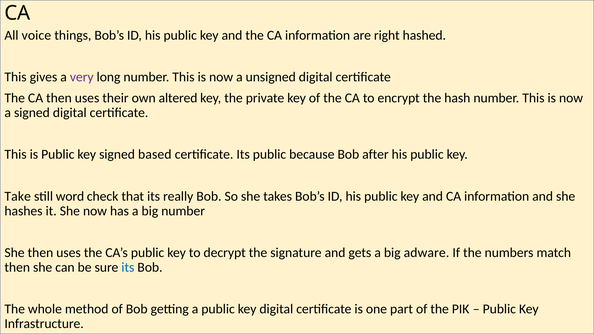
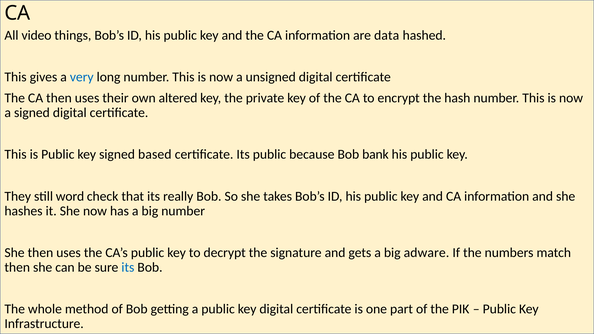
voice: voice -> video
right: right -> data
very colour: purple -> blue
after: after -> bank
Take: Take -> They
